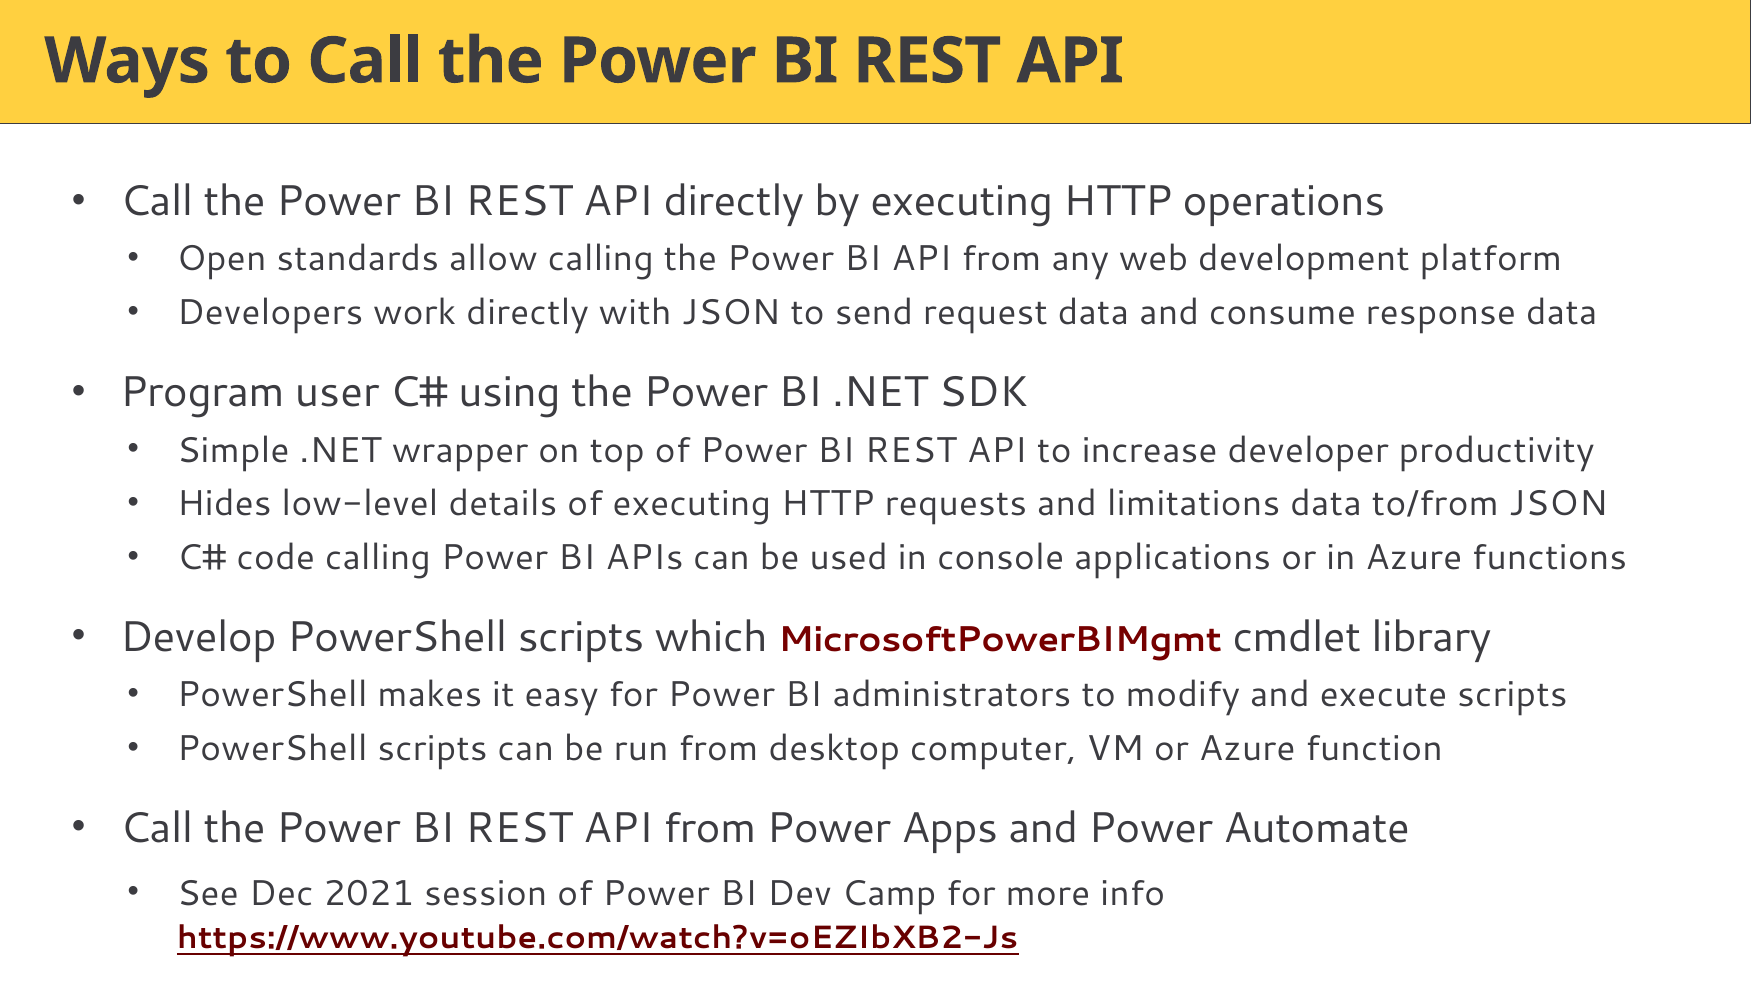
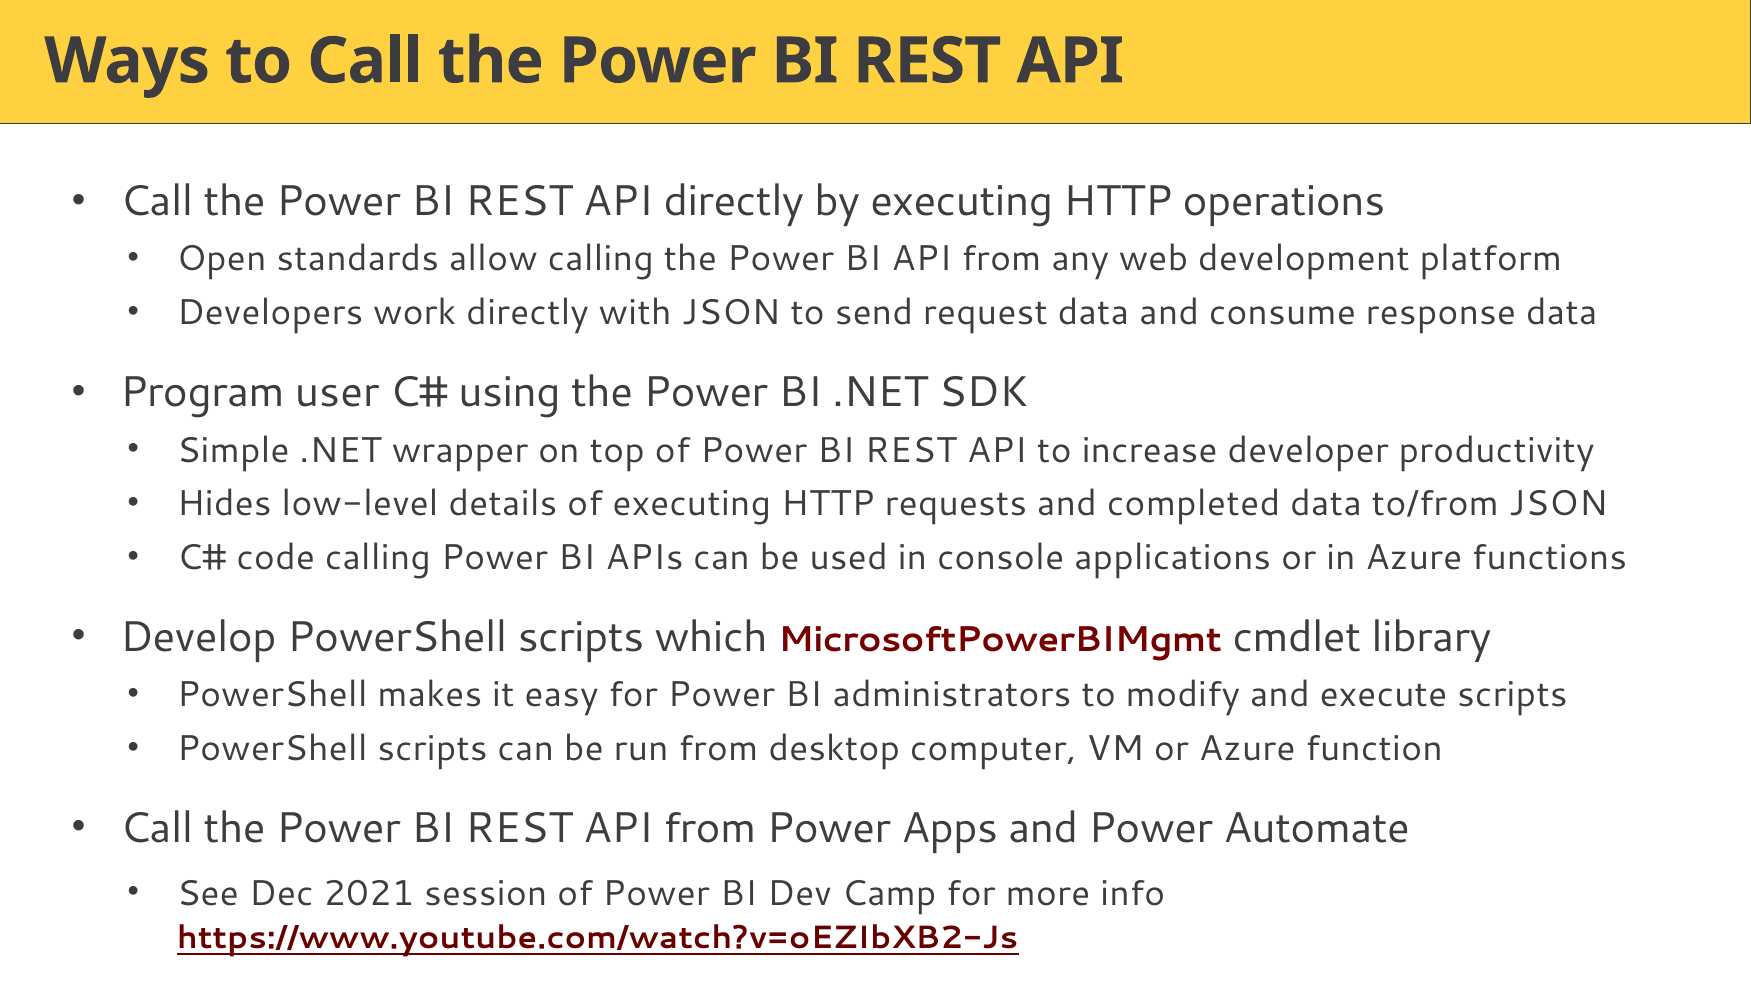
limitations: limitations -> completed
